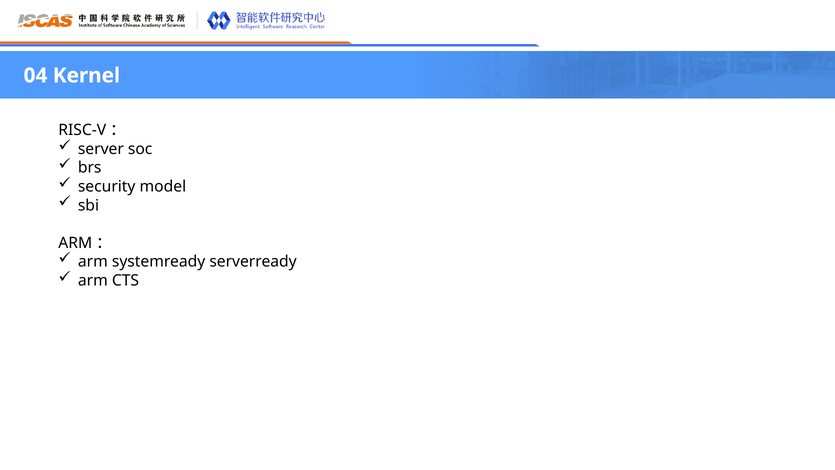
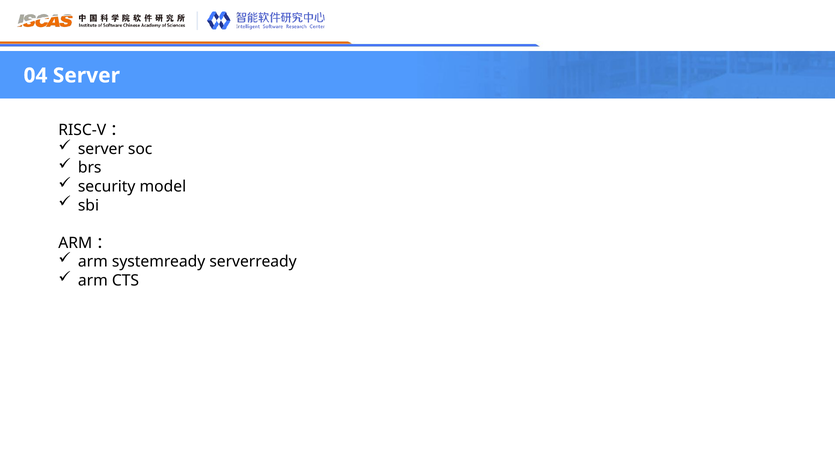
04 Kernel: Kernel -> Server
